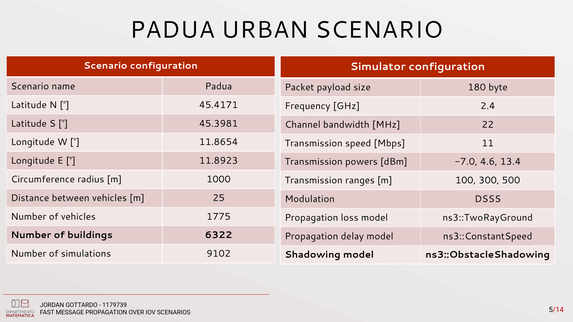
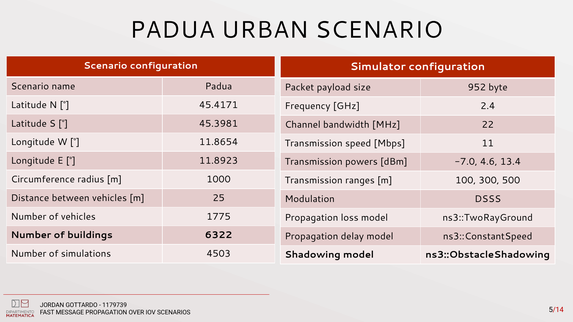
180: 180 -> 952
9102: 9102 -> 4503
